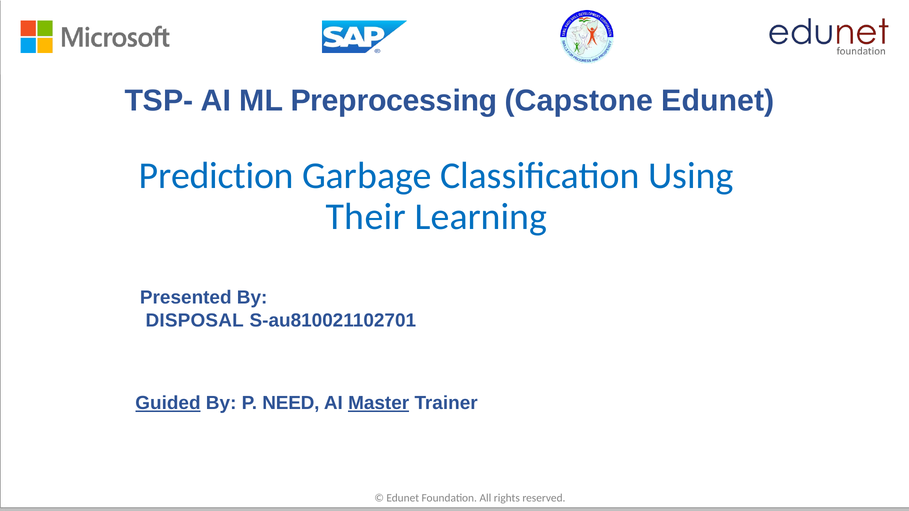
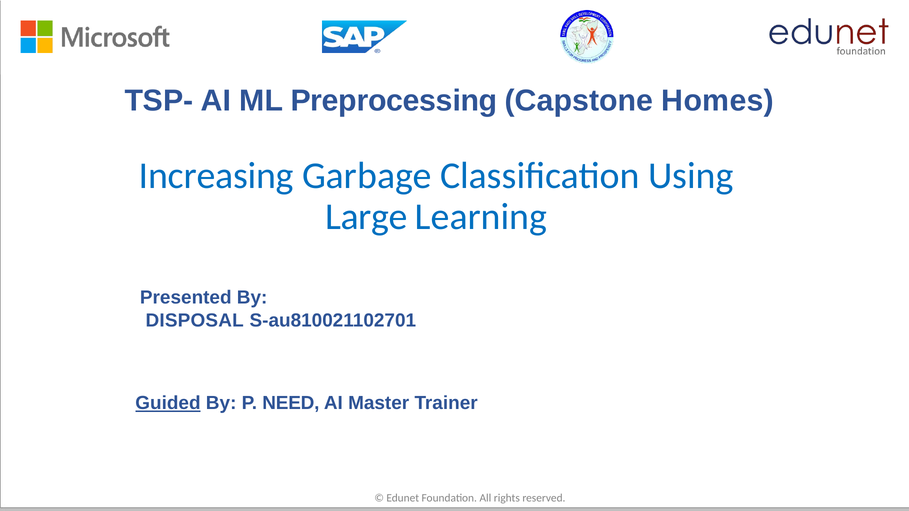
Capstone Edunet: Edunet -> Homes
Prediction: Prediction -> Increasing
Their: Their -> Large
Master underline: present -> none
